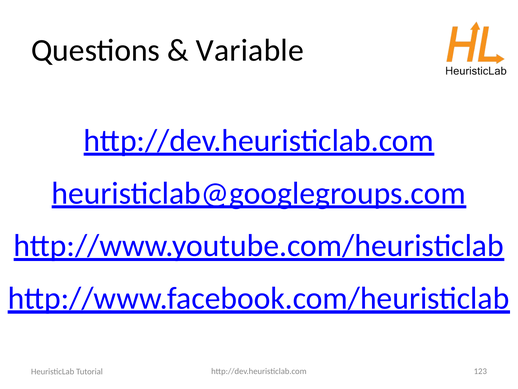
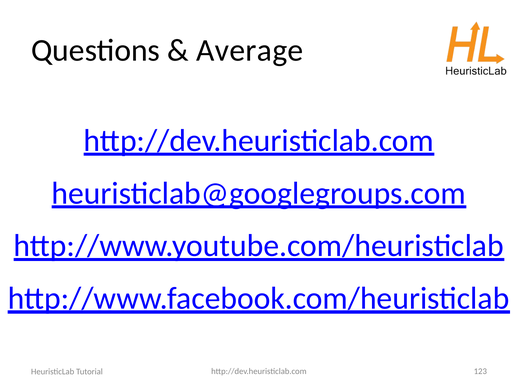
Variable: Variable -> Average
